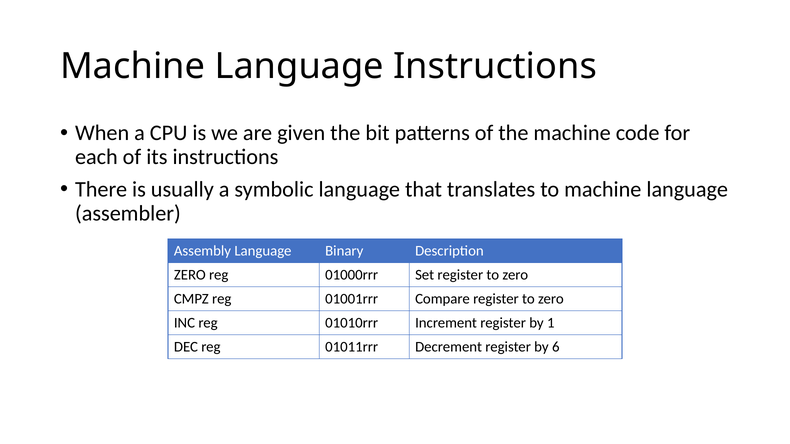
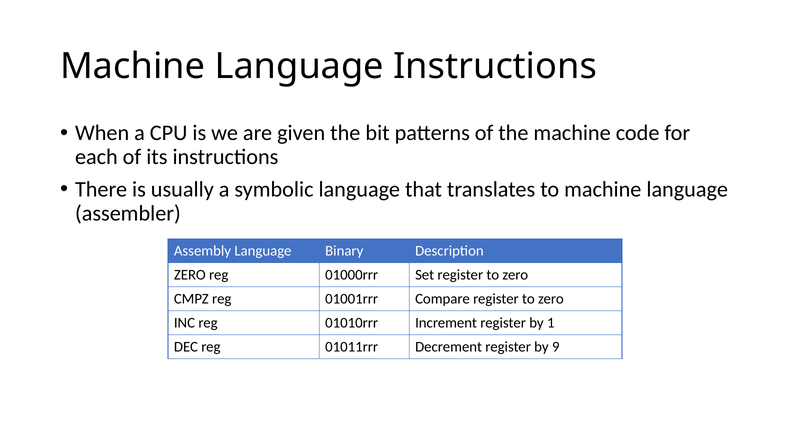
6: 6 -> 9
